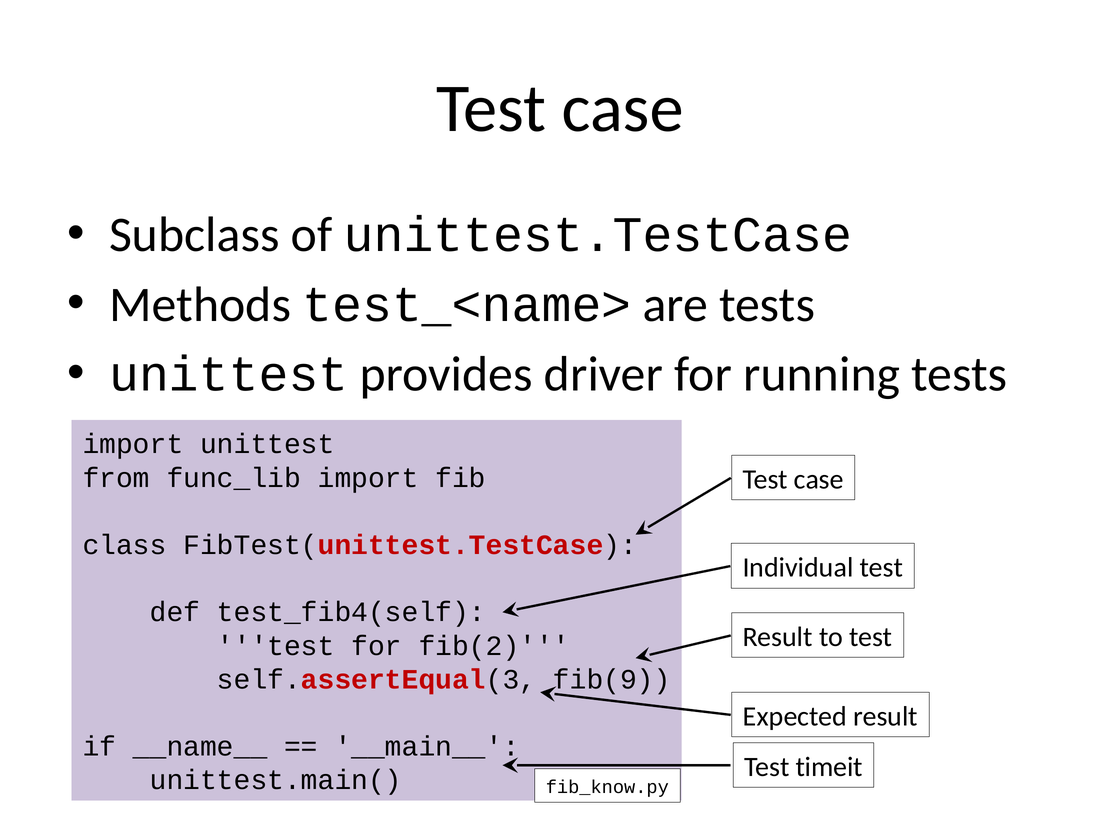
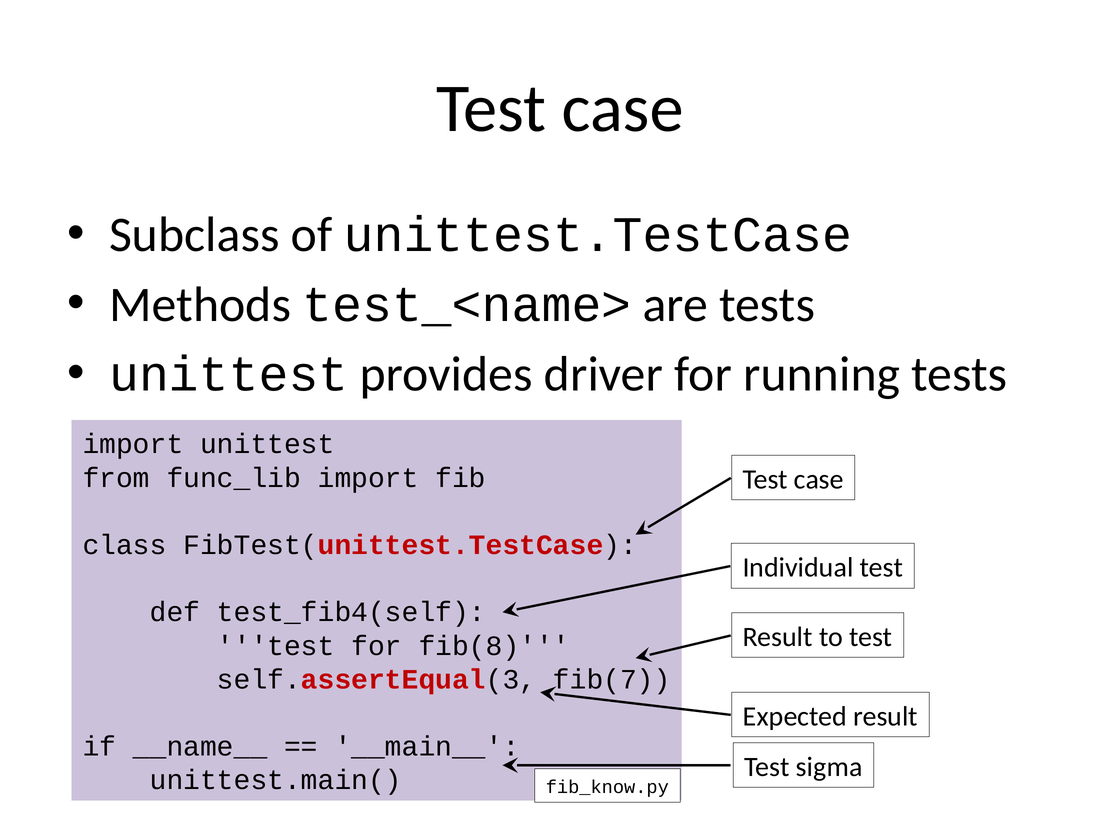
fib(2: fib(2 -> fib(8
fib(9: fib(9 -> fib(7
timeit: timeit -> sigma
